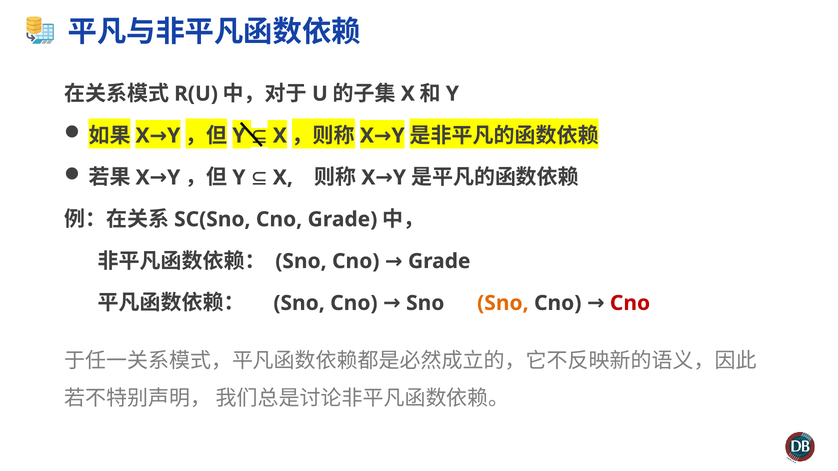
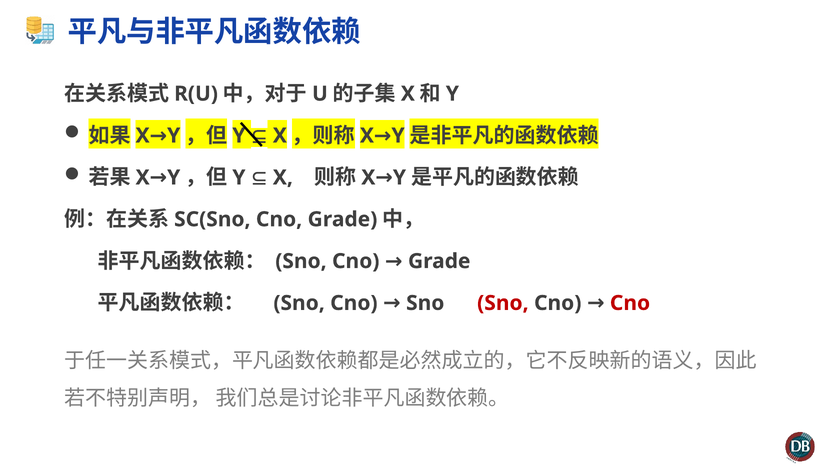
Sno at (503, 303) colour: orange -> red
